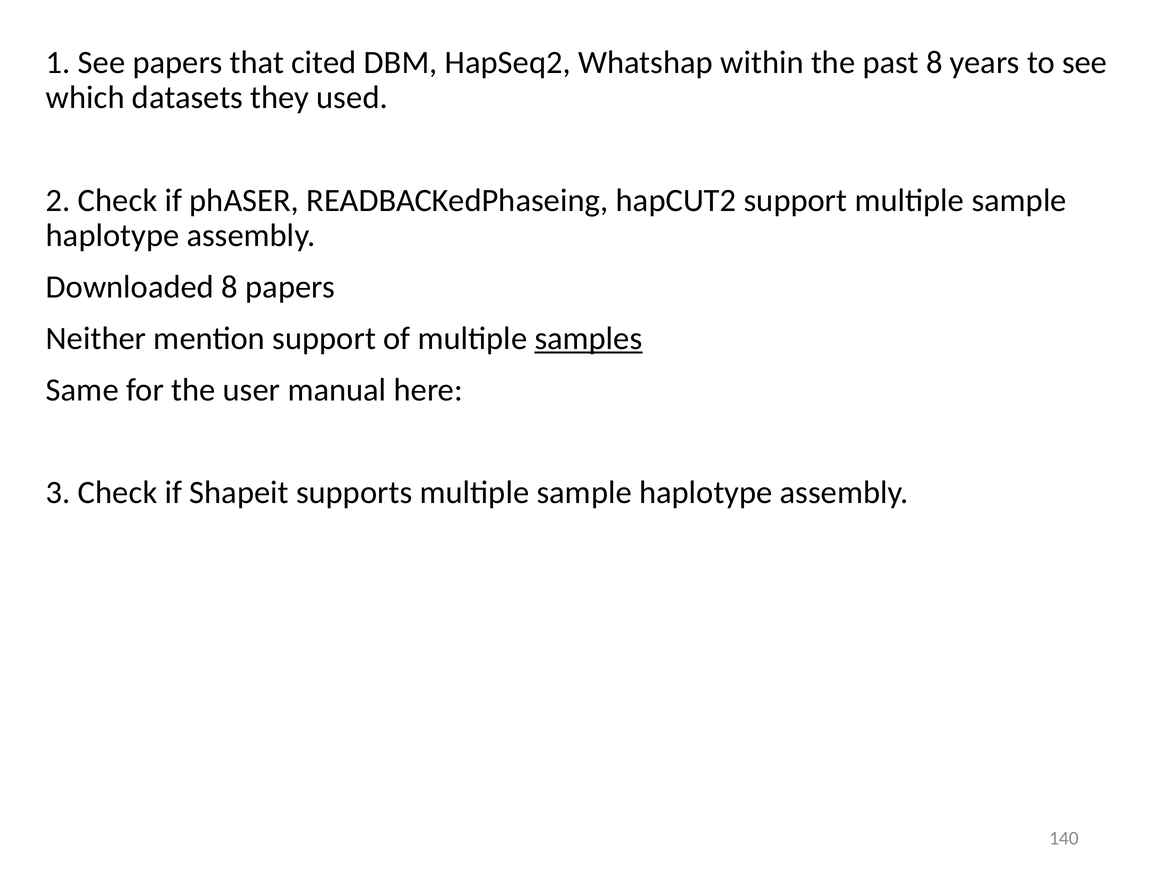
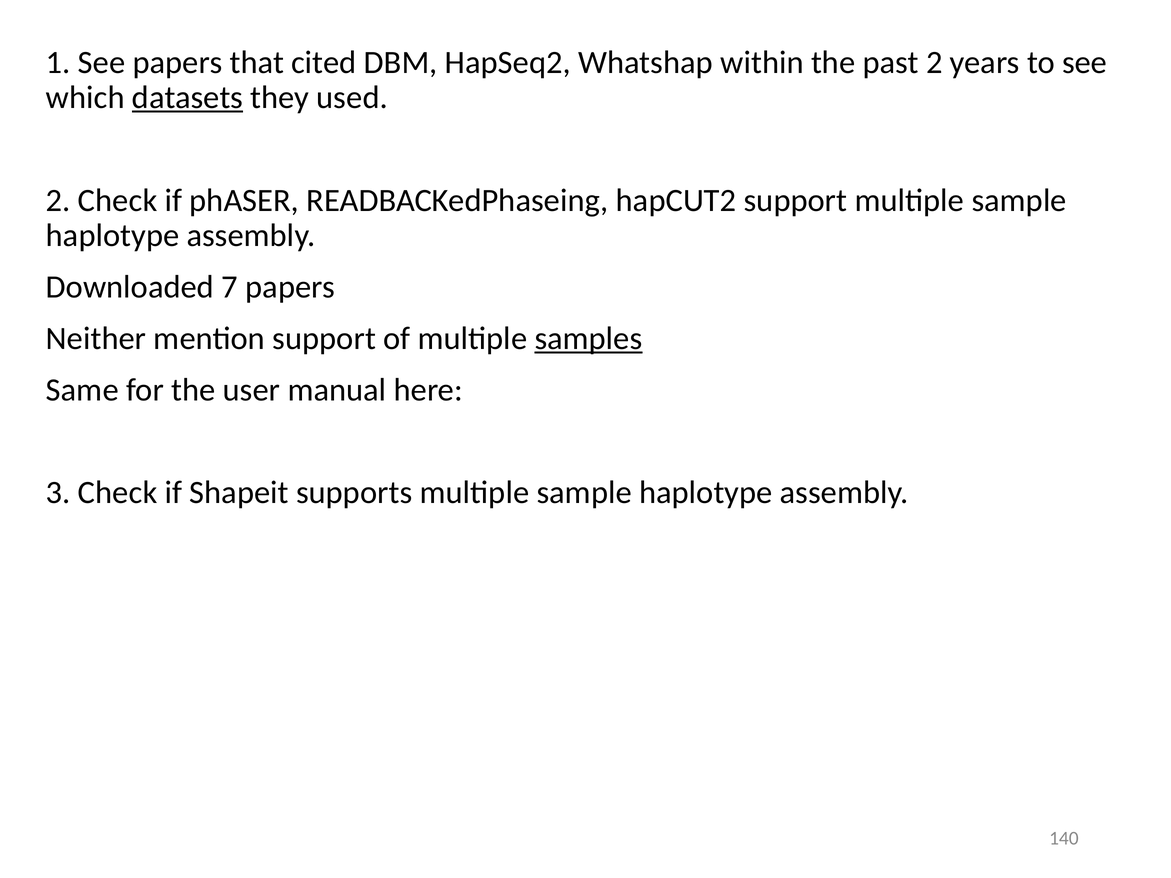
past 8: 8 -> 2
datasets underline: none -> present
Downloaded 8: 8 -> 7
